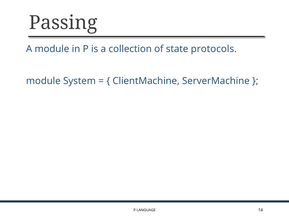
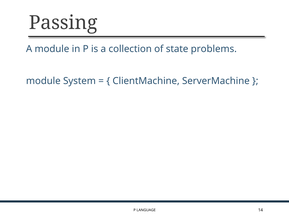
protocols: protocols -> problems
